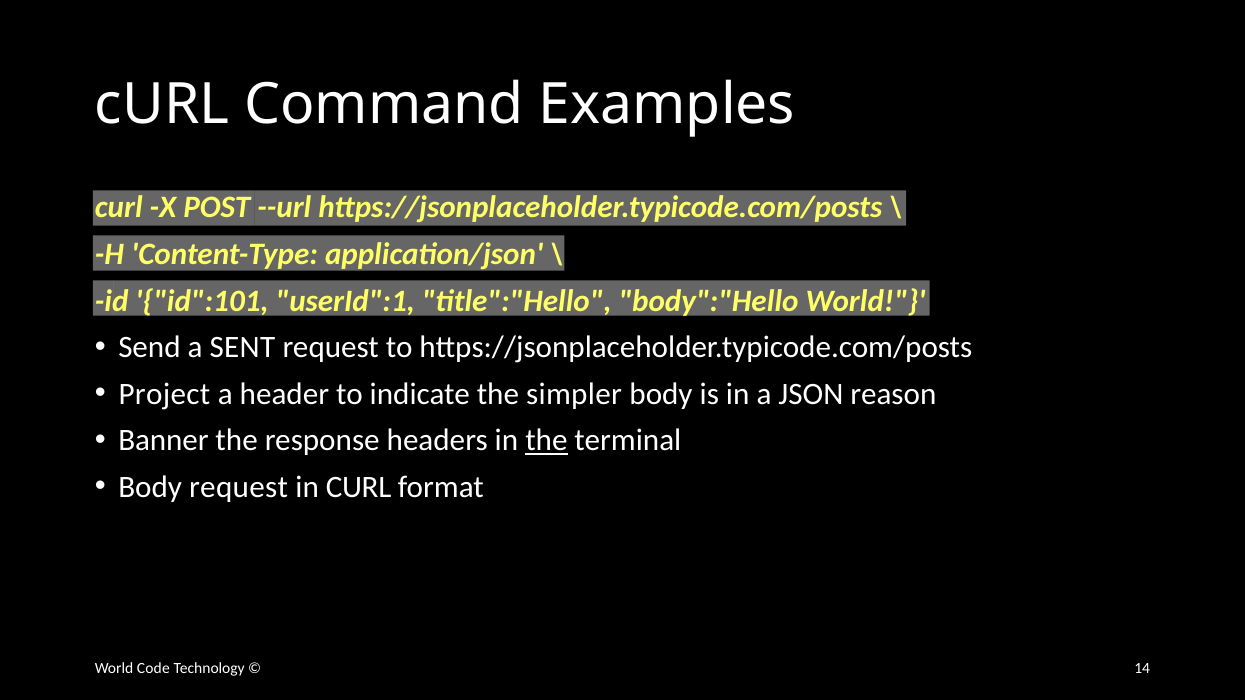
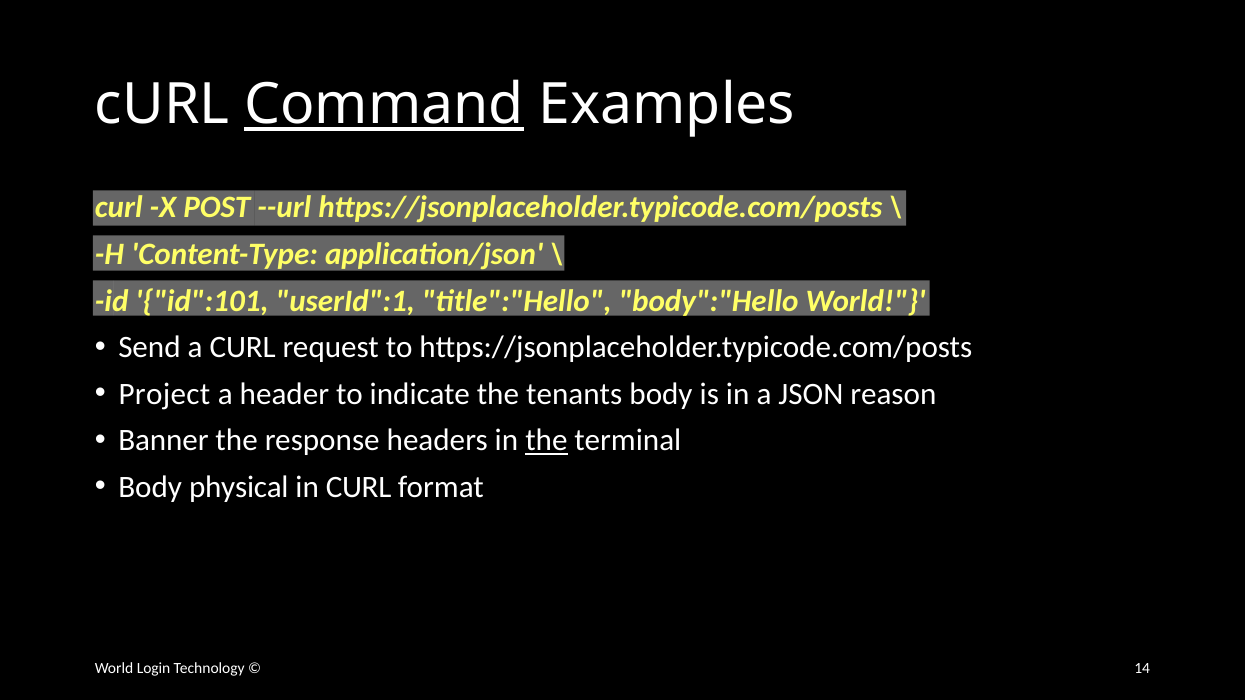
Command underline: none -> present
a SENT: SENT -> CURL
simpler: simpler -> tenants
Body request: request -> physical
Code: Code -> Login
